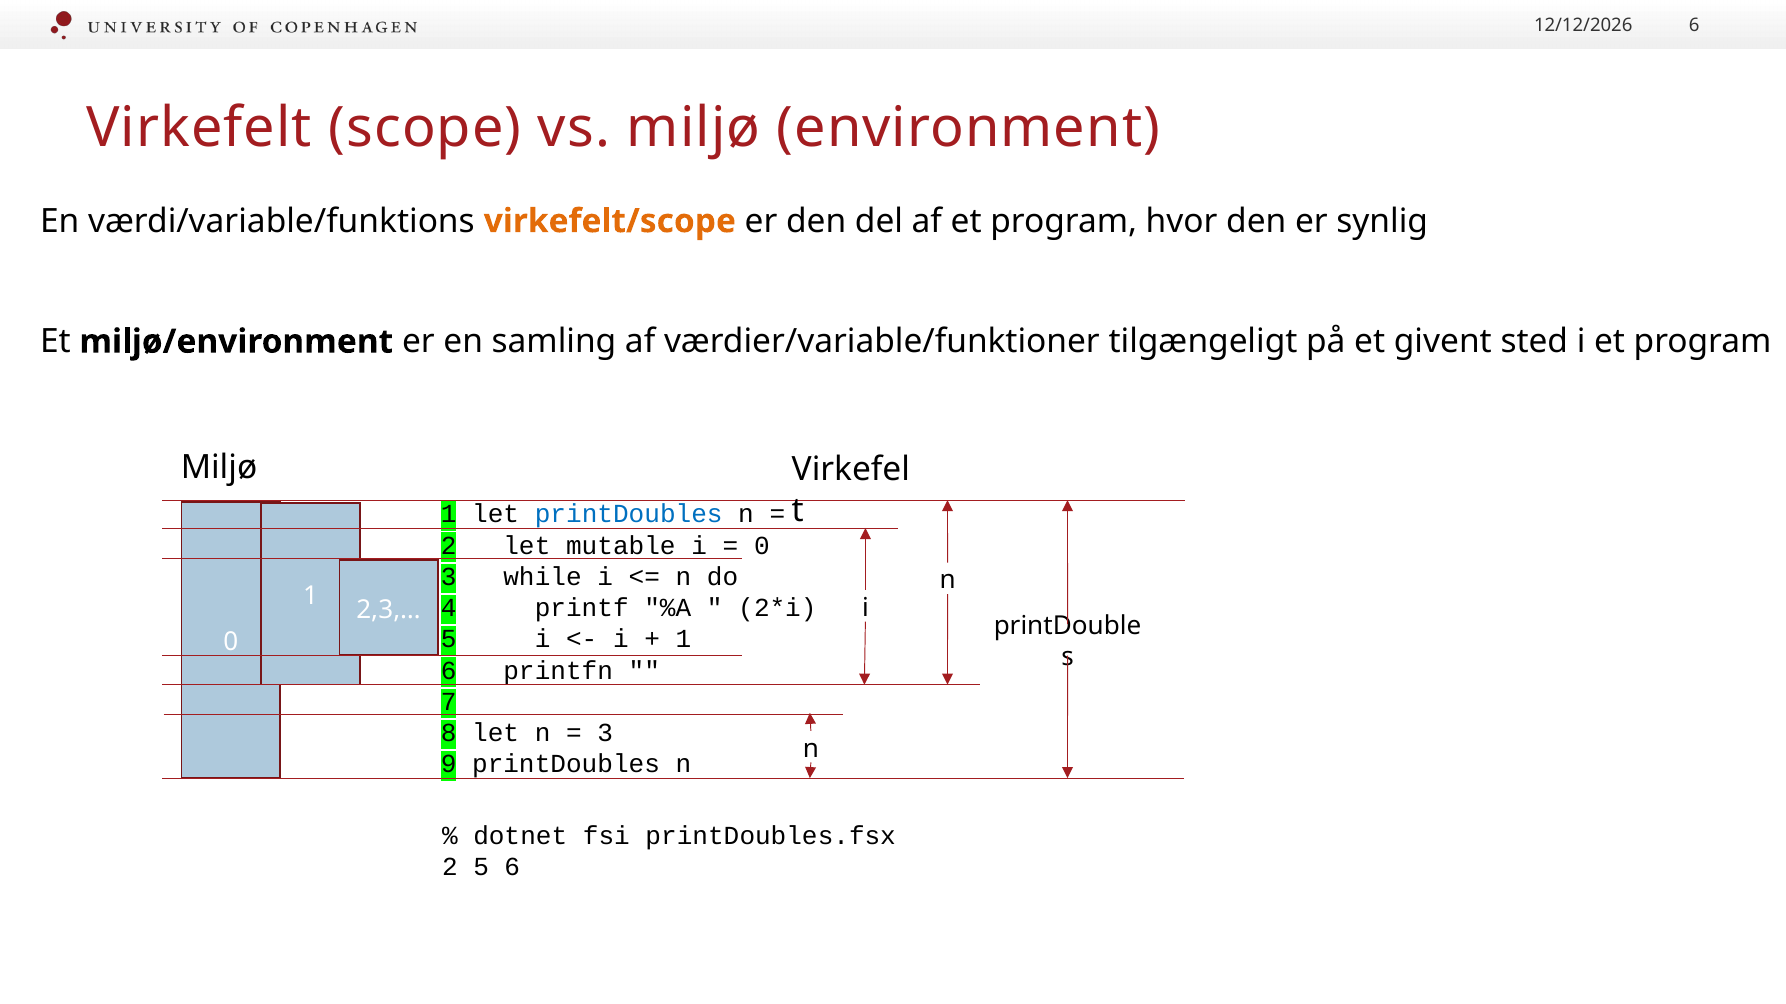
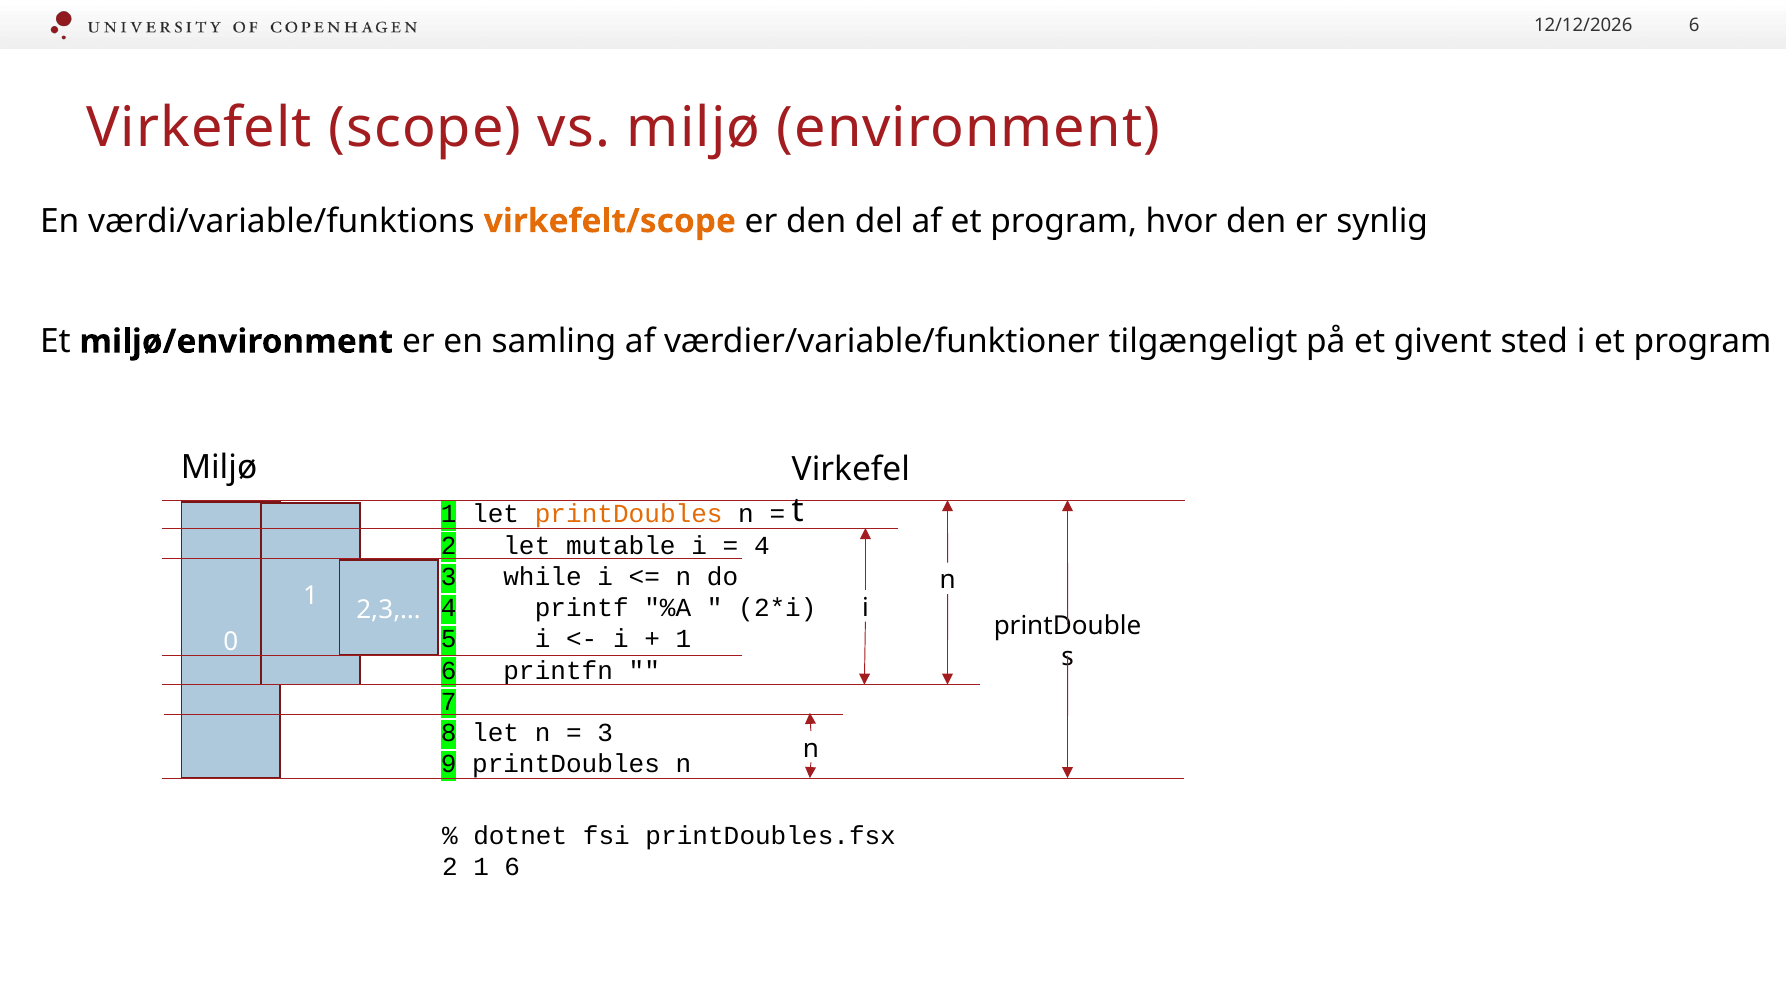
printDoubles at (629, 515) colour: blue -> orange
0 at (762, 546): 0 -> 4
2 5: 5 -> 1
